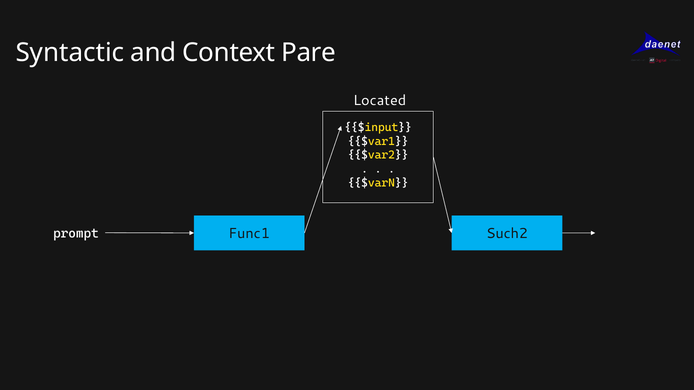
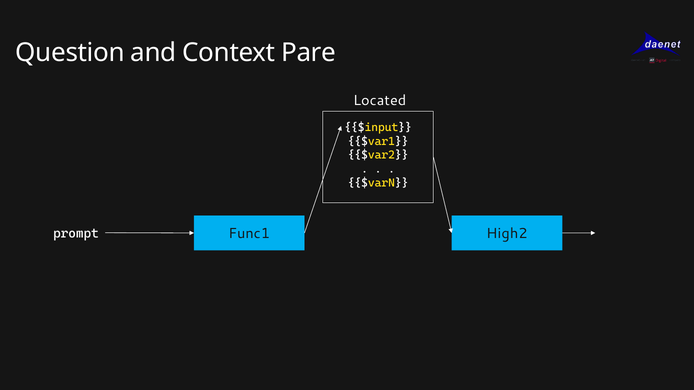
Syntactic: Syntactic -> Question
Such2: Such2 -> High2
